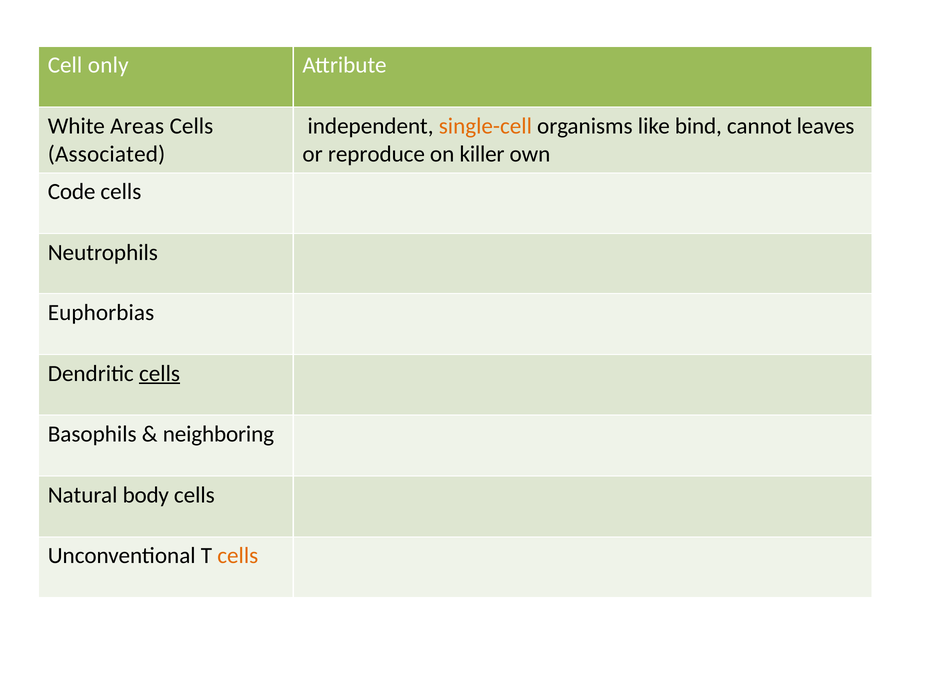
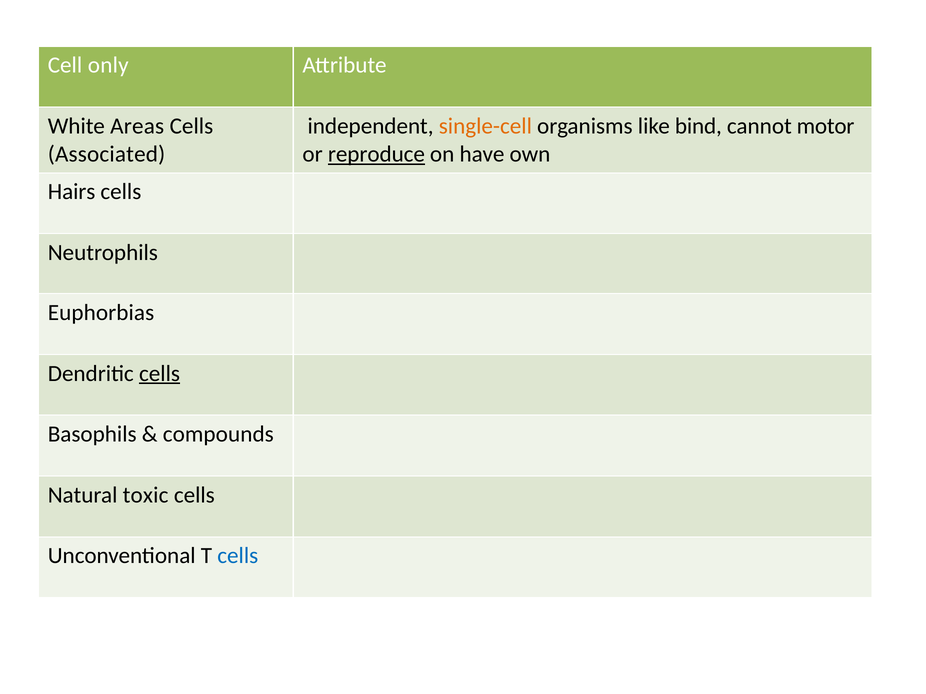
leaves: leaves -> motor
reproduce underline: none -> present
killer: killer -> have
Code: Code -> Hairs
neighboring: neighboring -> compounds
body: body -> toxic
cells at (238, 556) colour: orange -> blue
